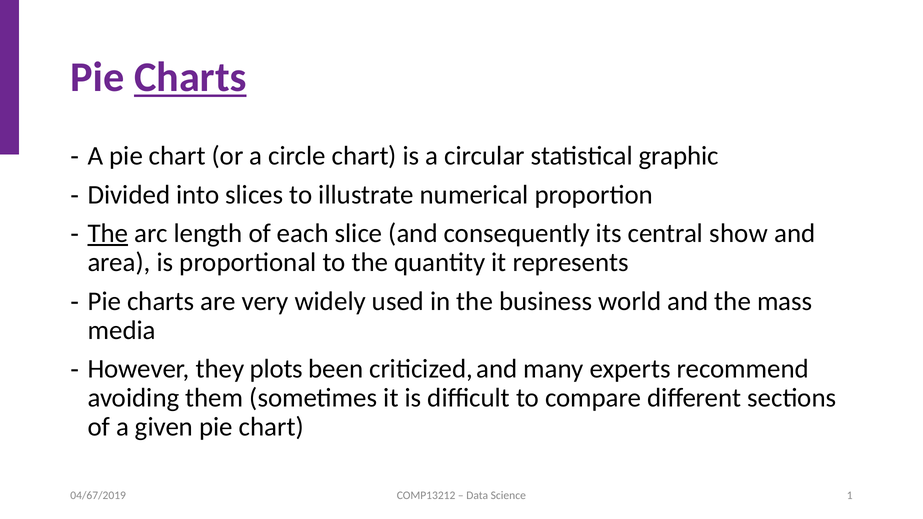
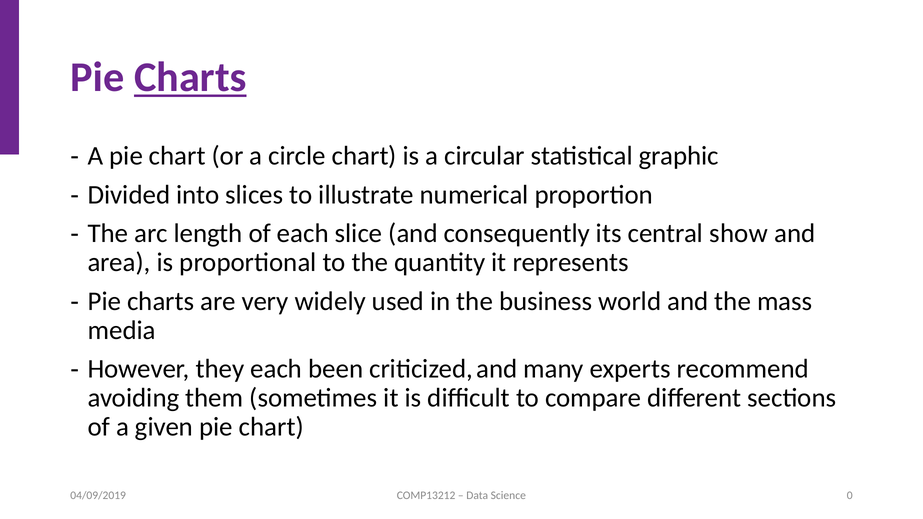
The at (108, 233) underline: present -> none
they plots: plots -> each
1: 1 -> 0
04/67/2019: 04/67/2019 -> 04/09/2019
